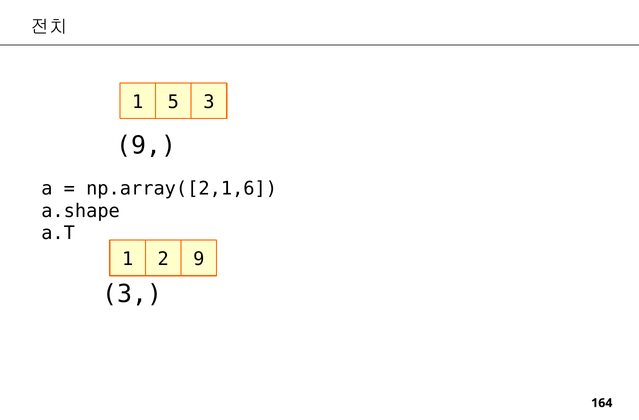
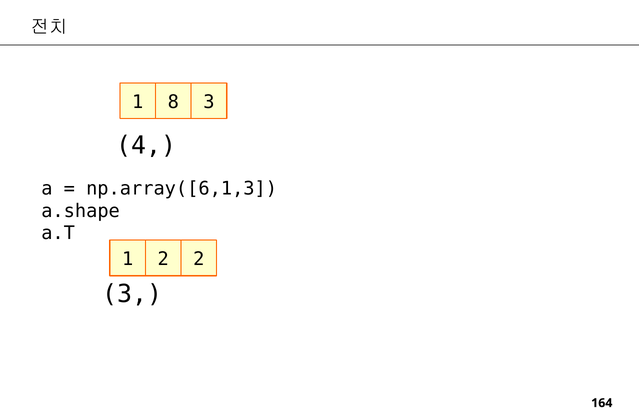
5: 5 -> 8
9 at (146, 146): 9 -> 4
np.array([2,1,6: np.array([2,1,6 -> np.array([6,1,3
2 9: 9 -> 2
